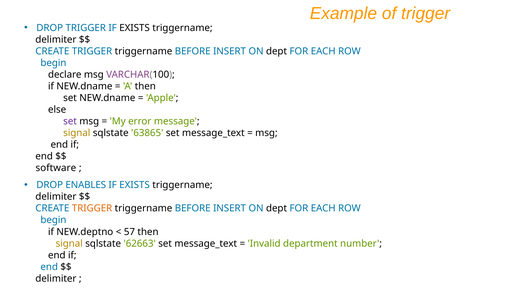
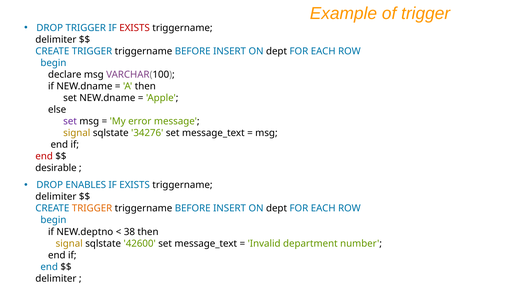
EXISTS at (135, 28) colour: black -> red
63865: 63865 -> 34276
end at (44, 156) colour: black -> red
software: software -> desirable
57: 57 -> 38
62663: 62663 -> 42600
